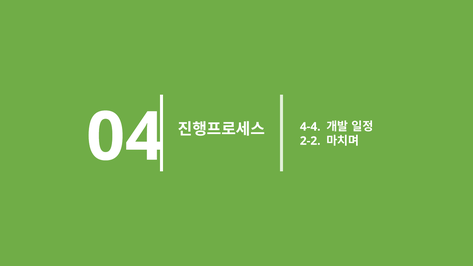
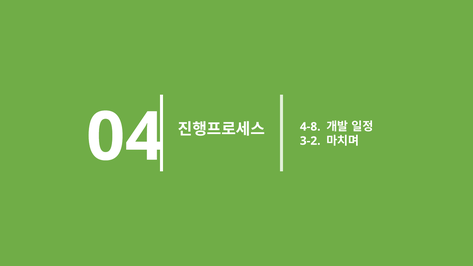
4-4: 4-4 -> 4-8
2-2: 2-2 -> 3-2
